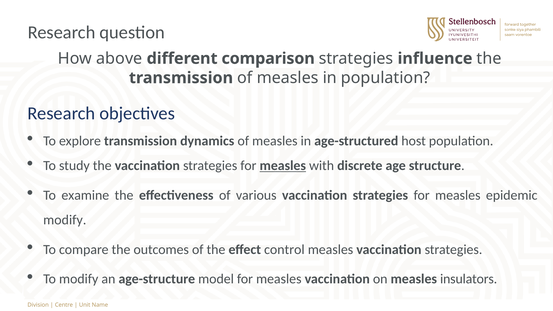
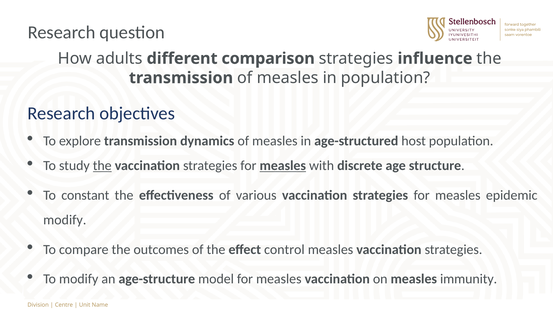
above: above -> adults
the at (102, 166) underline: none -> present
examine: examine -> constant
insulators: insulators -> immunity
